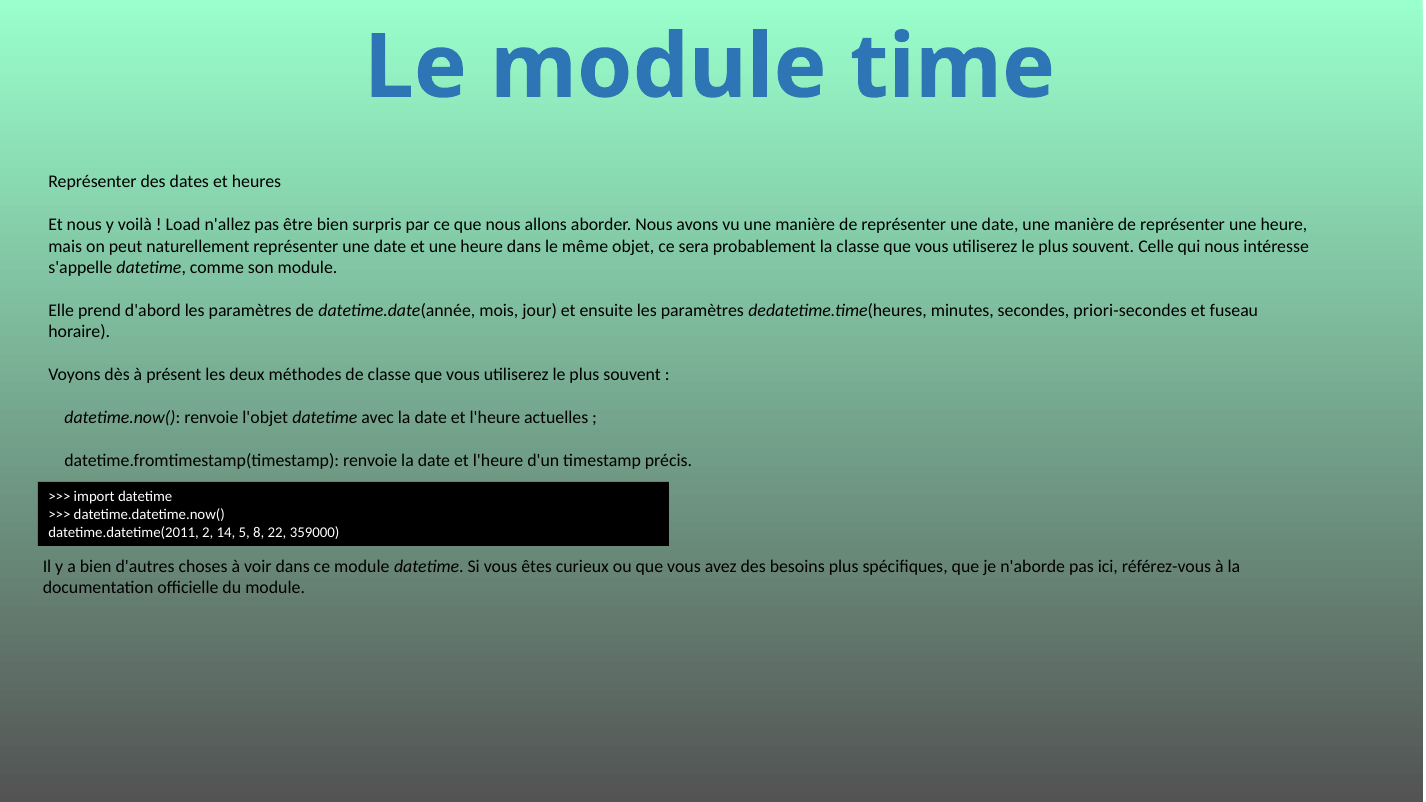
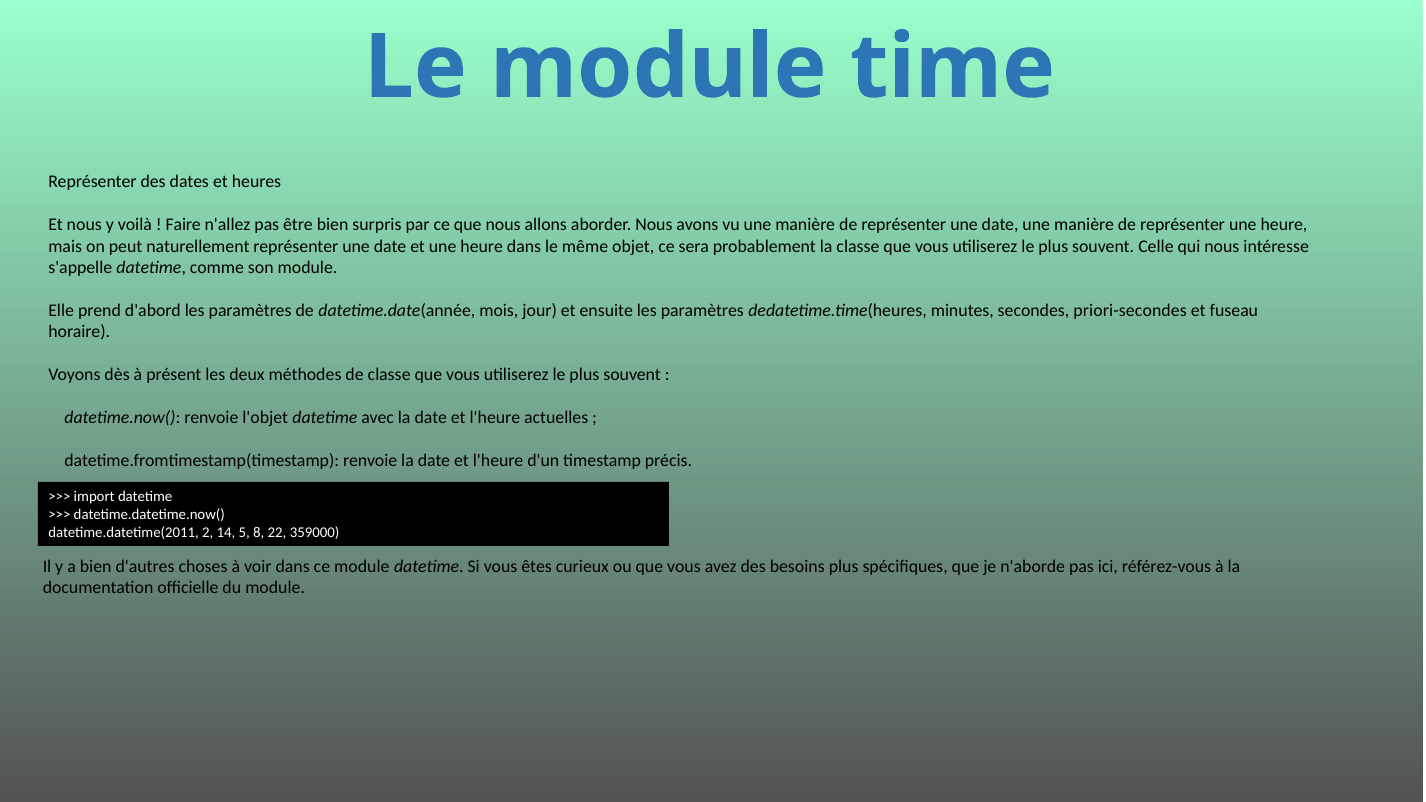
Load: Load -> Faire
